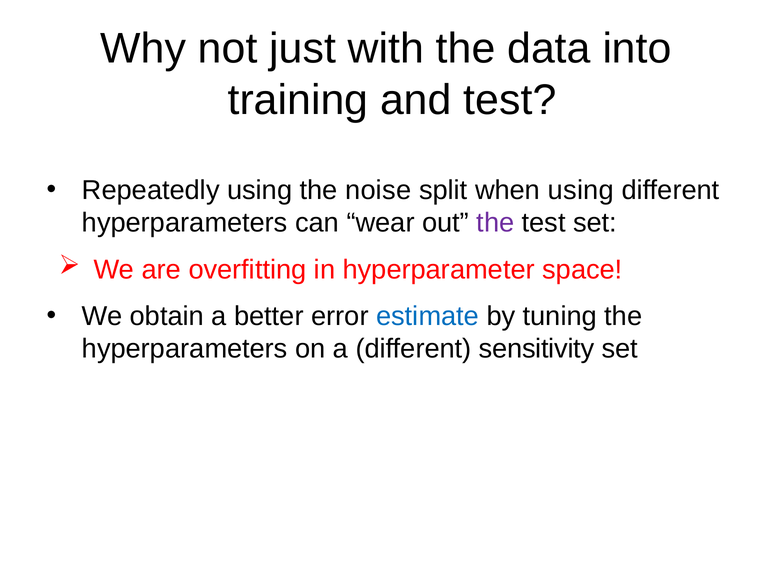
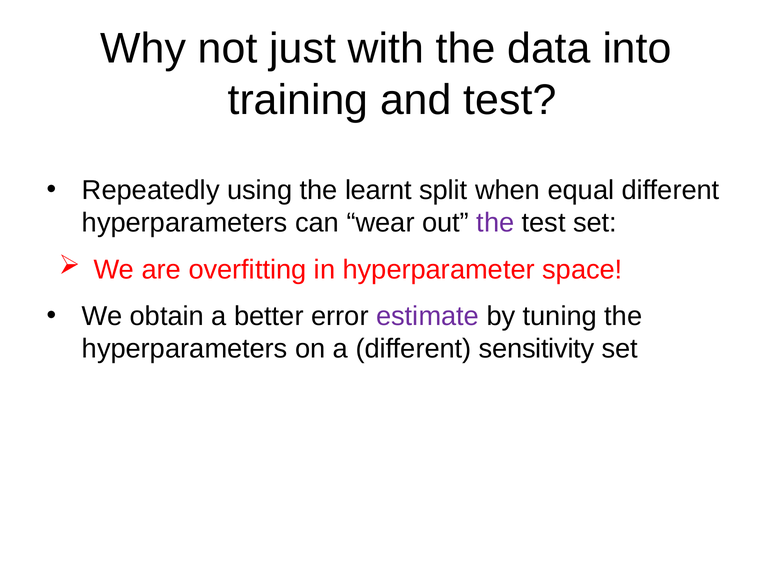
noise: noise -> learnt
when using: using -> equal
estimate colour: blue -> purple
